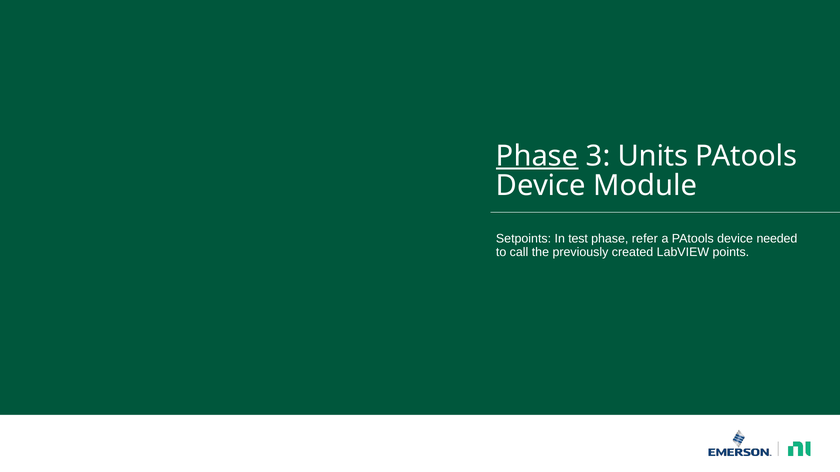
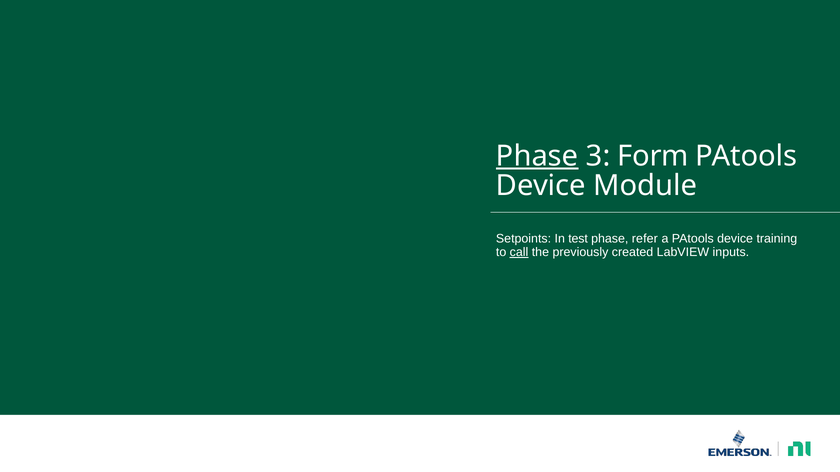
Units: Units -> Form
needed: needed -> training
call underline: none -> present
points: points -> inputs
